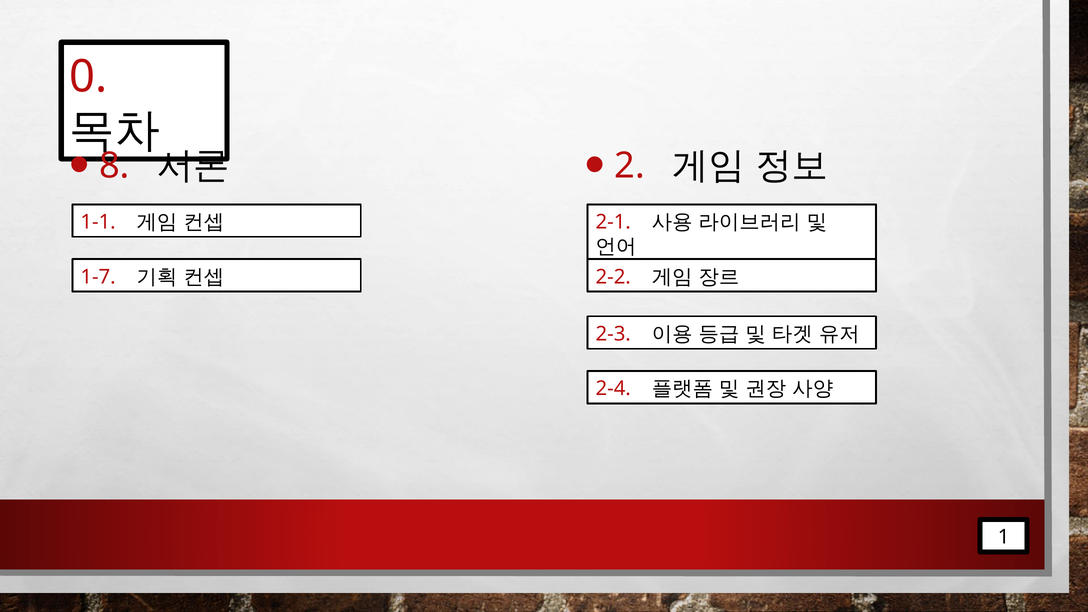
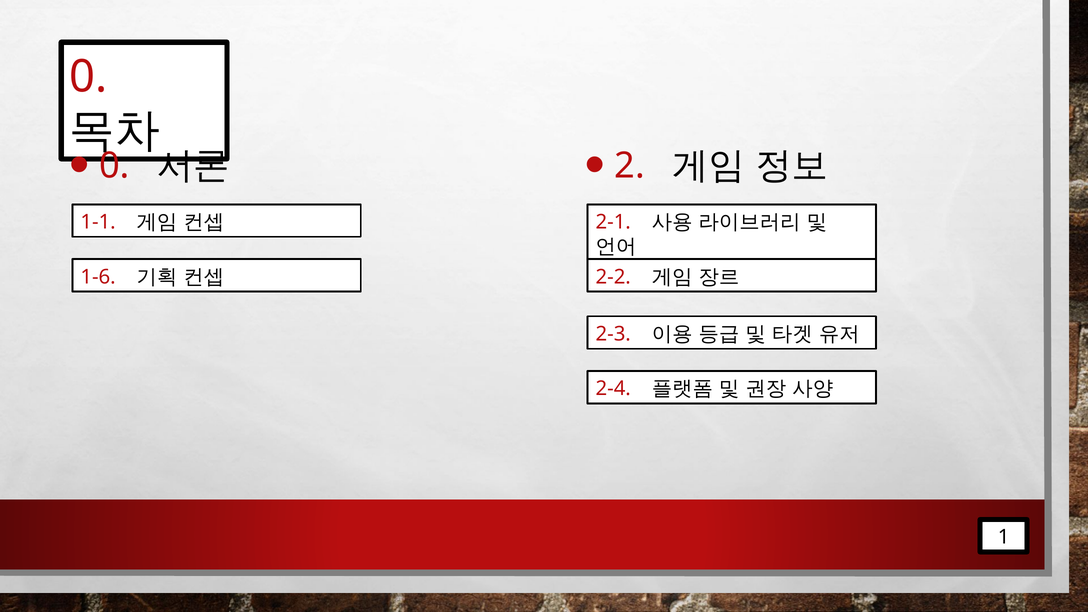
8 at (114, 166): 8 -> 0
1-7: 1-7 -> 1-6
